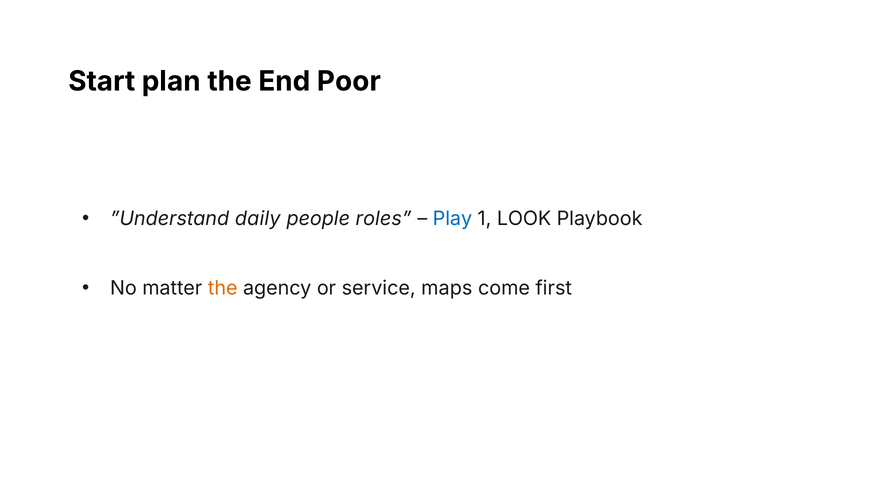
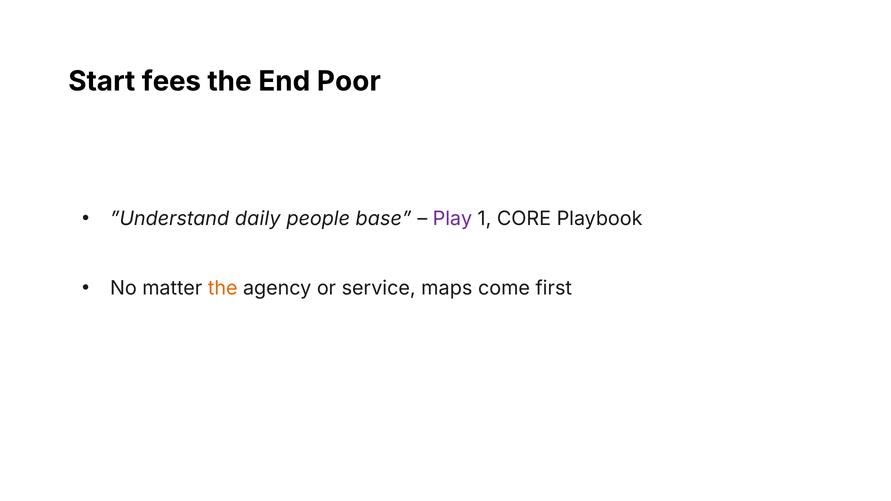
plan: plan -> fees
roles: roles -> base
Play colour: blue -> purple
LOOK: LOOK -> CORE
